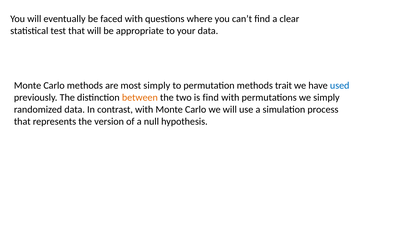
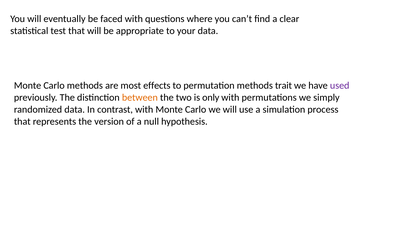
most simply: simply -> effects
used colour: blue -> purple
is find: find -> only
